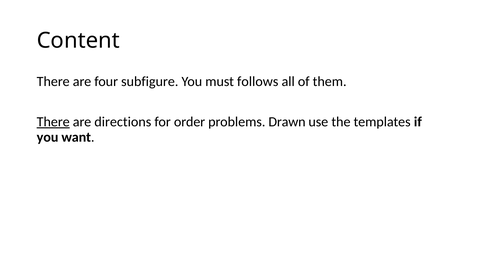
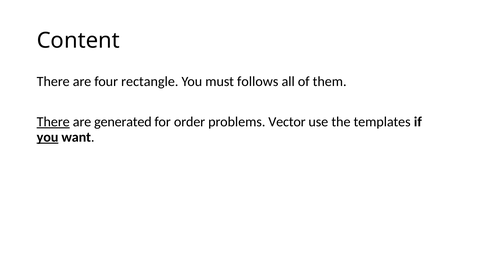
subfigure: subfigure -> rectangle
directions: directions -> generated
Drawn: Drawn -> Vector
you at (48, 137) underline: none -> present
